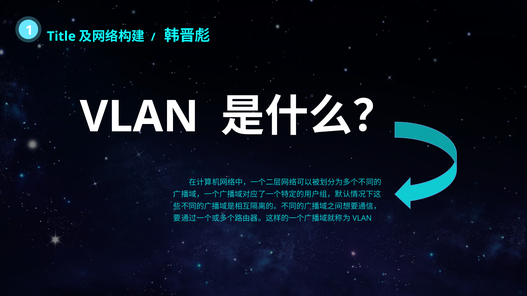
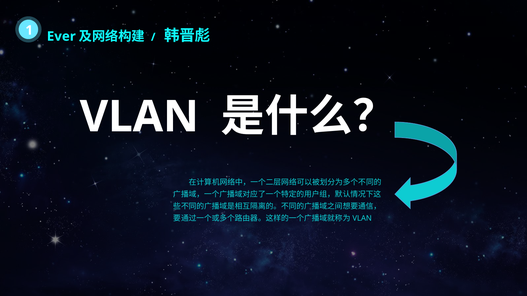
Title: Title -> Ever
